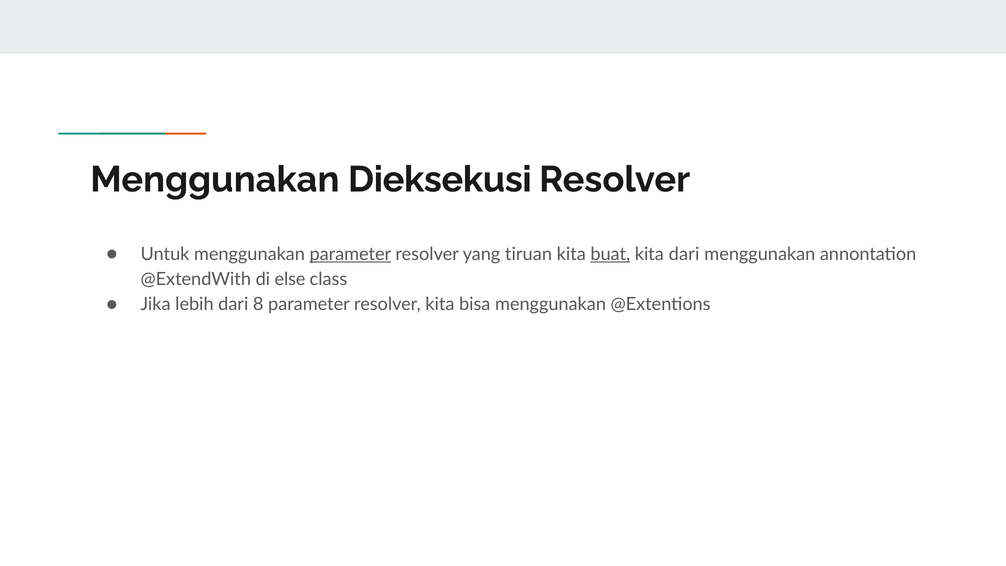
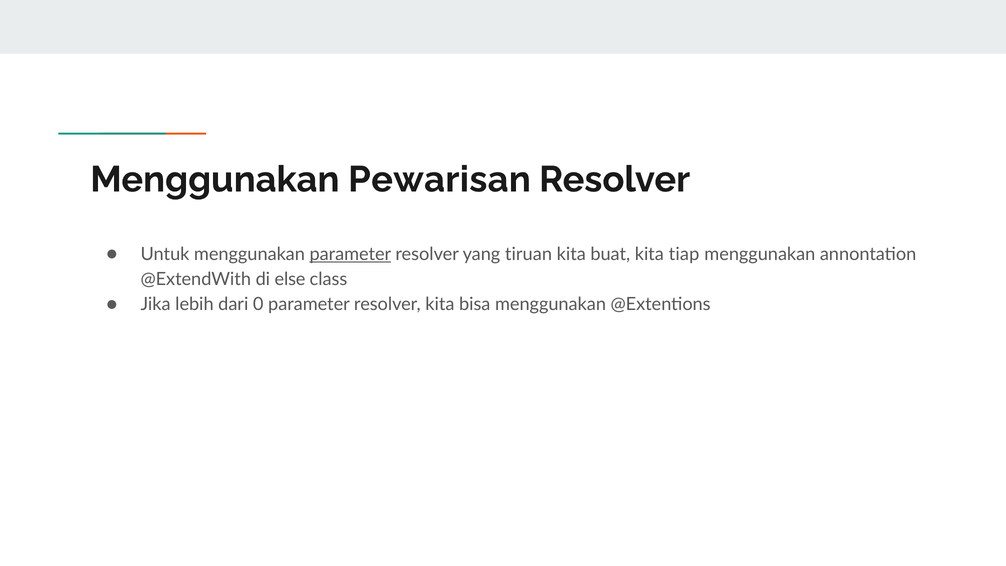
Dieksekusi: Dieksekusi -> Pewarisan
buat underline: present -> none
kita dari: dari -> tiap
8: 8 -> 0
